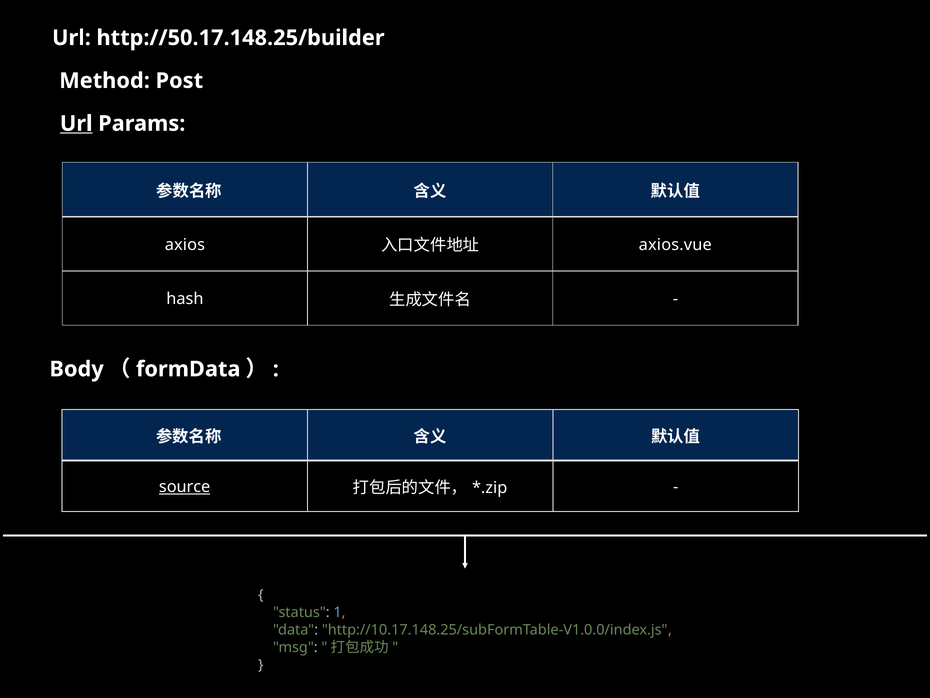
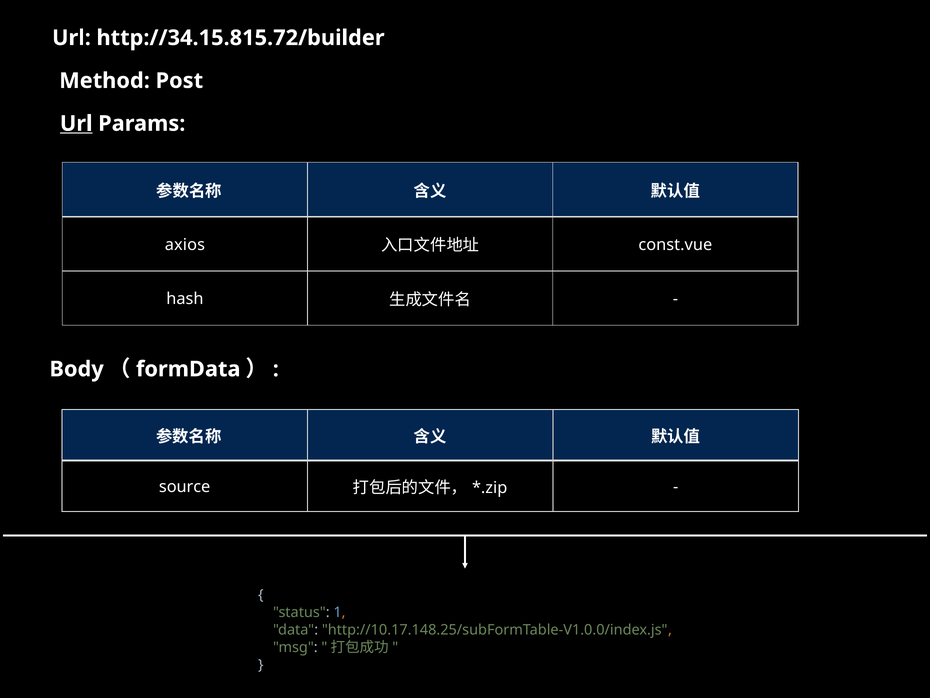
http://50.17.148.25/builder: http://50.17.148.25/builder -> http://34.15.815.72/builder
axios.vue: axios.vue -> const.vue
source underline: present -> none
